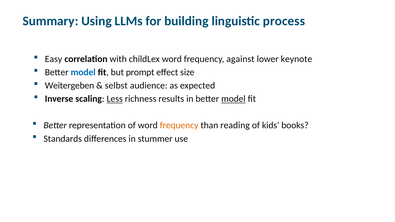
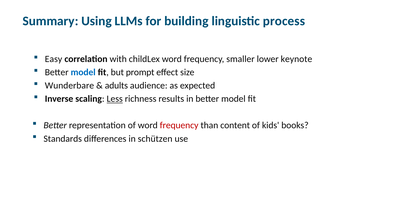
against: against -> smaller
Weitergeben: Weitergeben -> Wunderbare
selbst: selbst -> adults
model at (233, 99) underline: present -> none
frequency at (179, 125) colour: orange -> red
reading: reading -> content
stummer: stummer -> schützen
